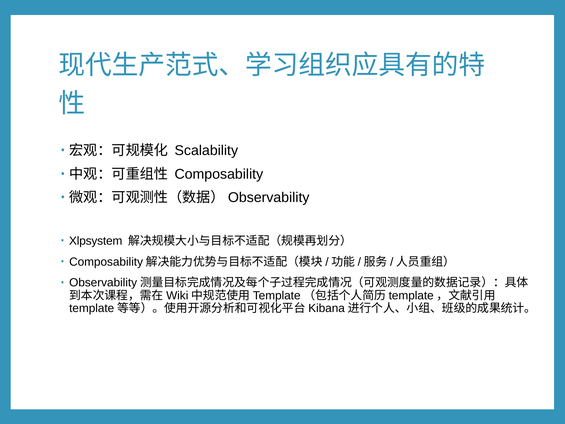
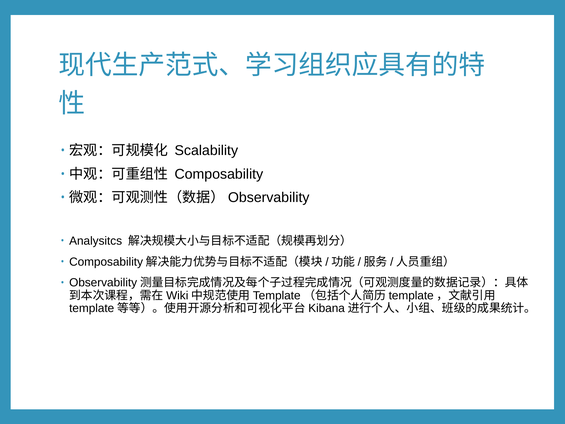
Xlpsystem: Xlpsystem -> Analysitcs
